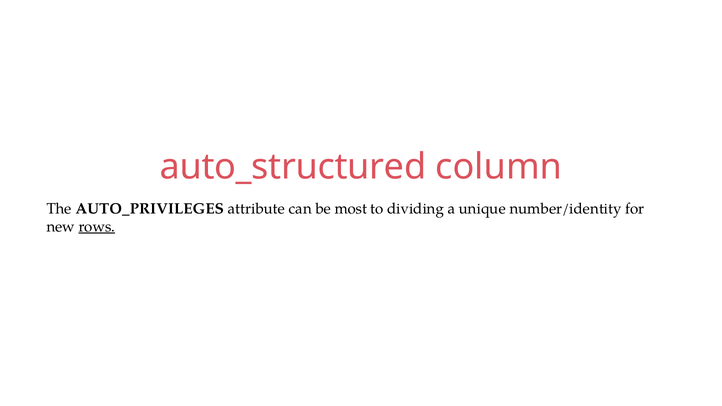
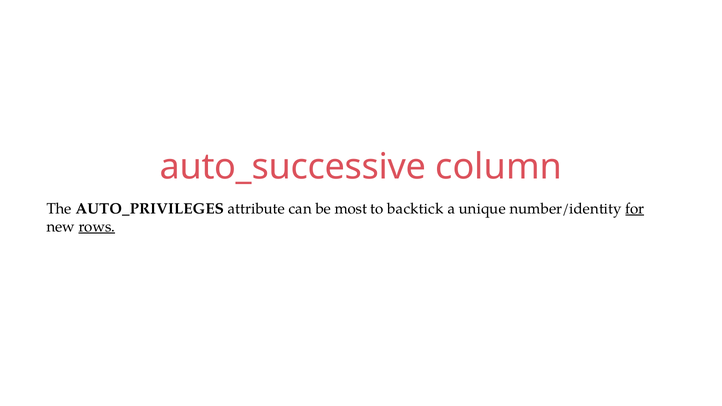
auto_structured: auto_structured -> auto_successive
dividing: dividing -> backtick
for underline: none -> present
